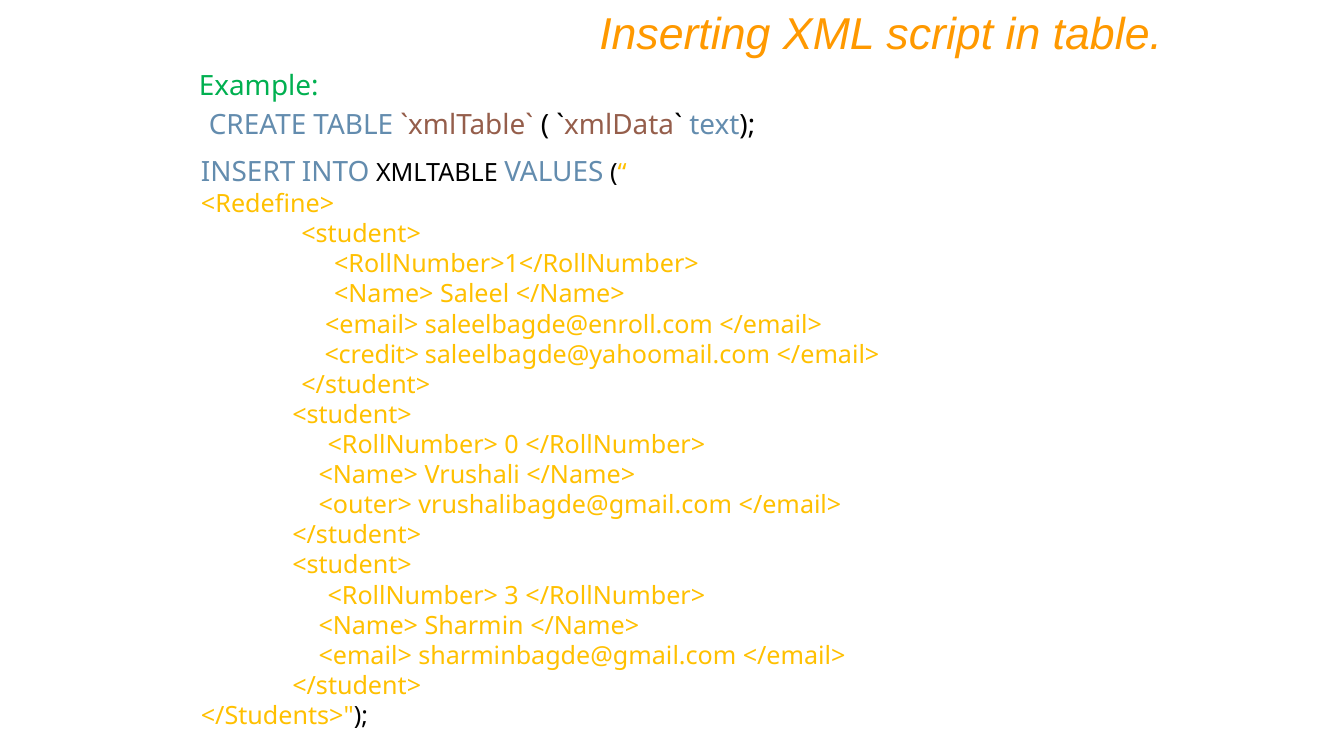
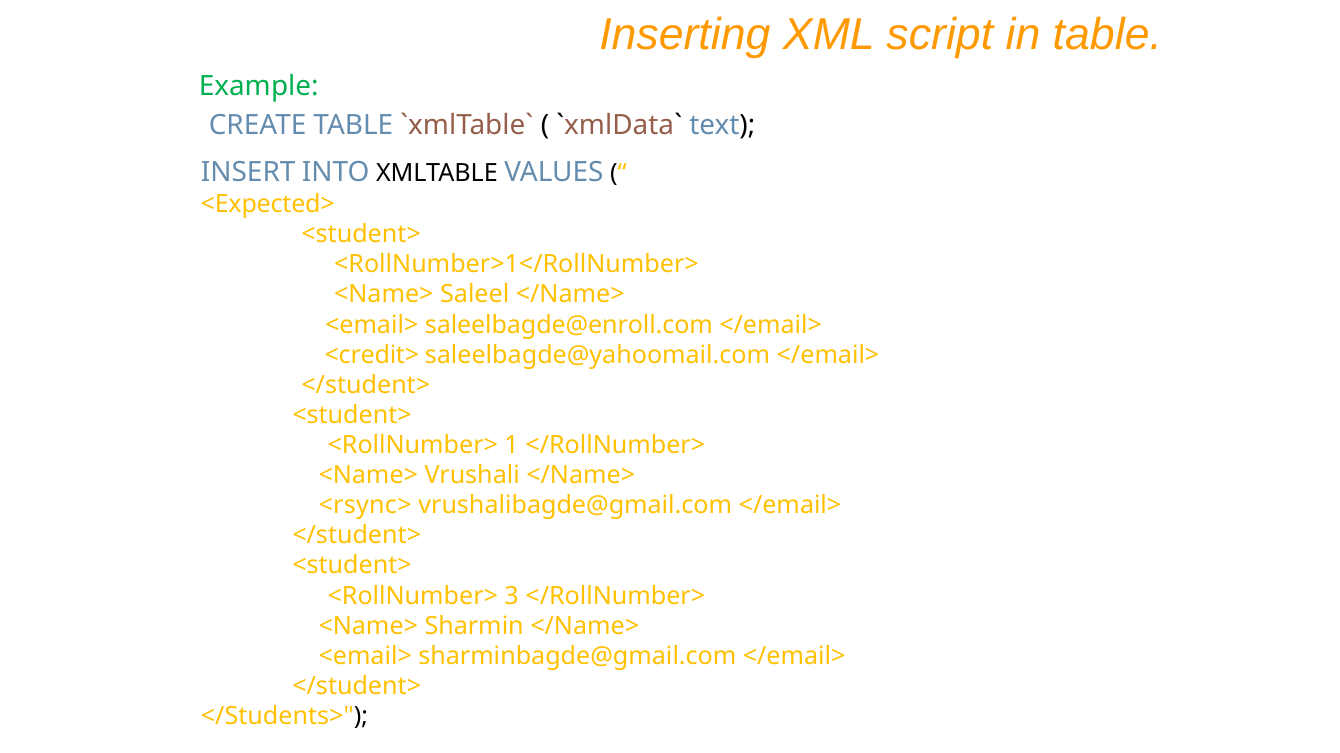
<Redefine>: <Redefine> -> <Expected>
0: 0 -> 1
<outer>: <outer> -> <rsync>
